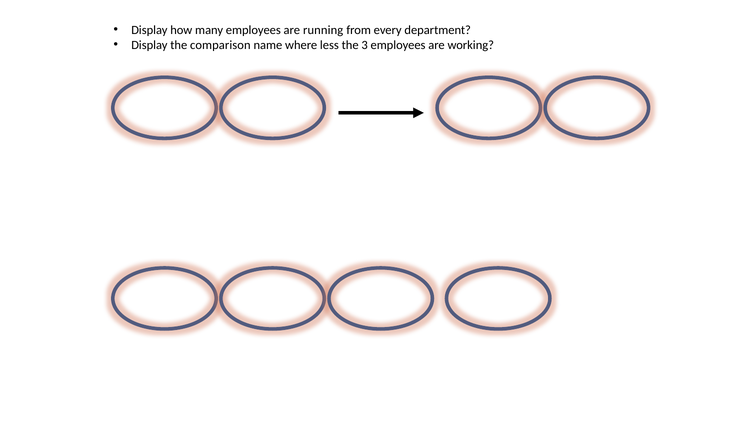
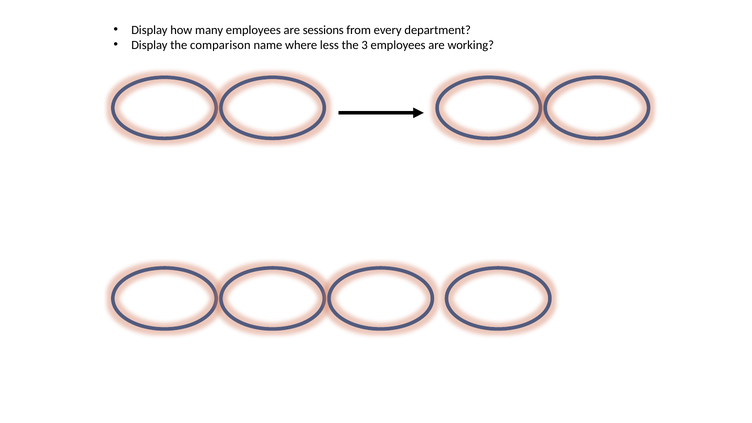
running: running -> sessions
